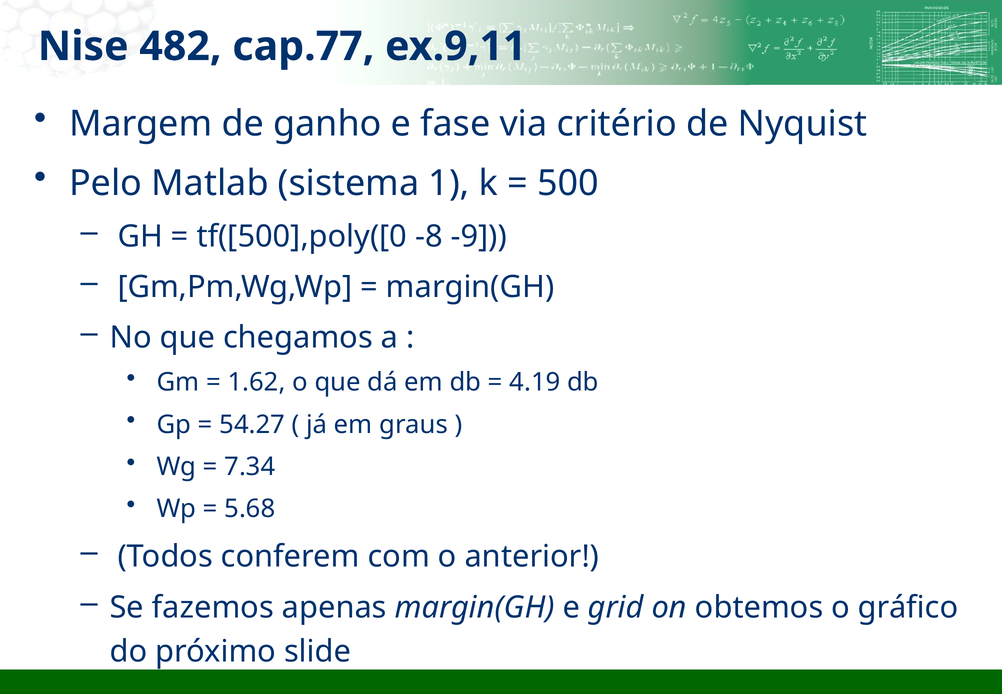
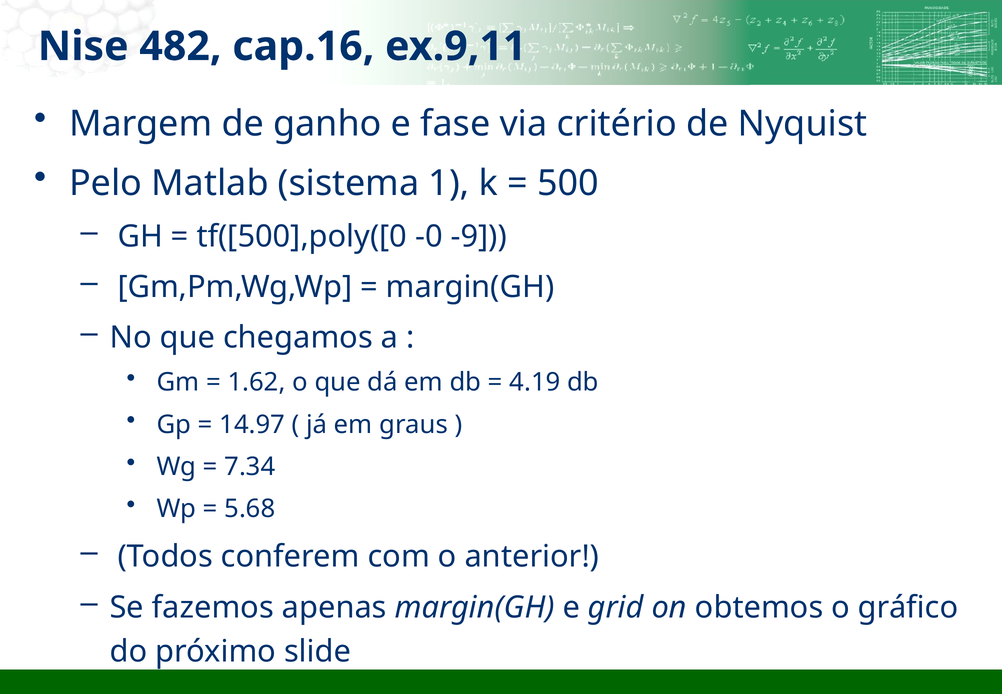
cap.77: cap.77 -> cap.16
-8: -8 -> -0
54.27: 54.27 -> 14.97
